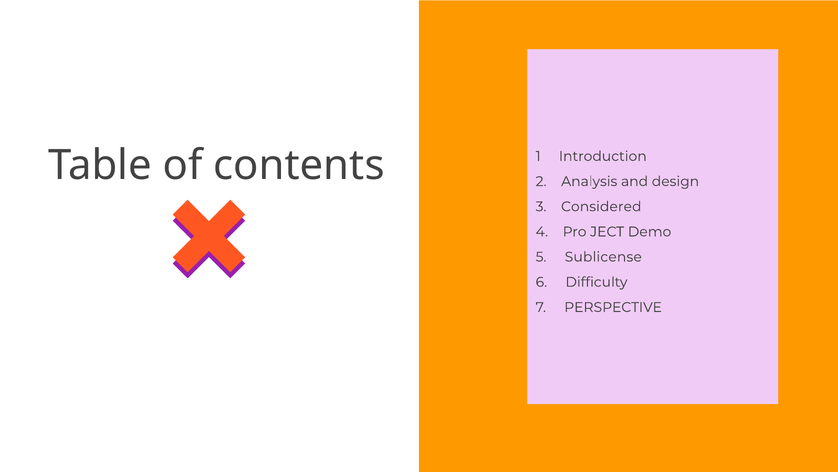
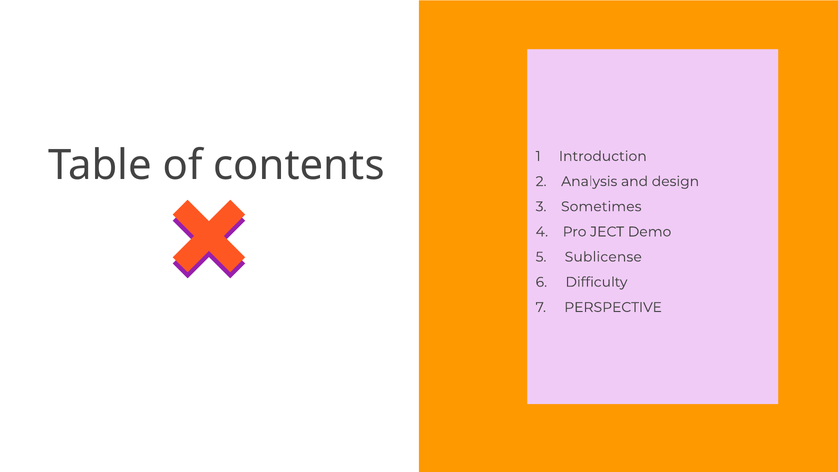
Considered: Considered -> Sometimes
